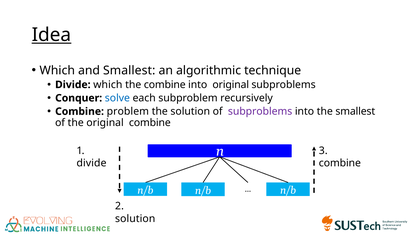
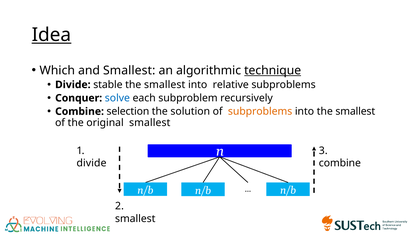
technique underline: none -> present
Divide which: which -> stable
combine at (165, 85): combine -> smallest
into original: original -> relative
problem: problem -> selection
subproblems at (260, 111) colour: purple -> orange
original combine: combine -> smallest
solution at (135, 219): solution -> smallest
